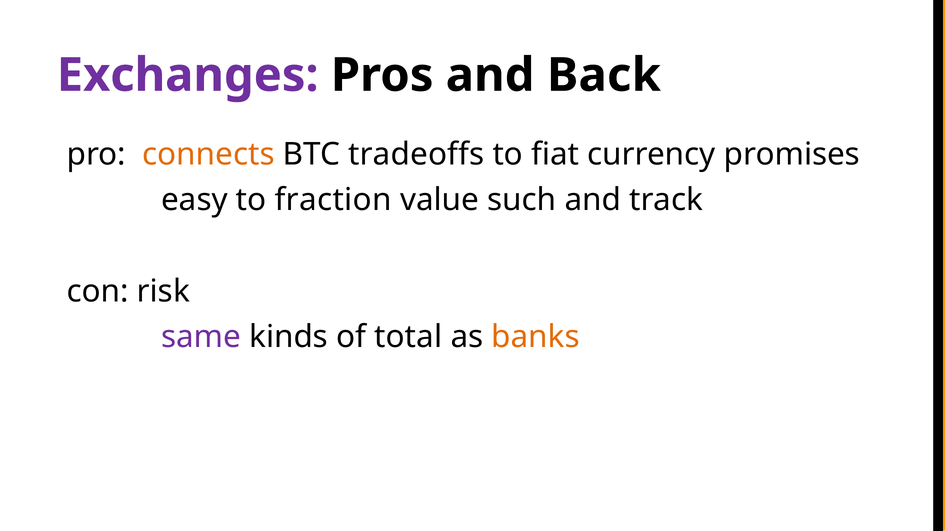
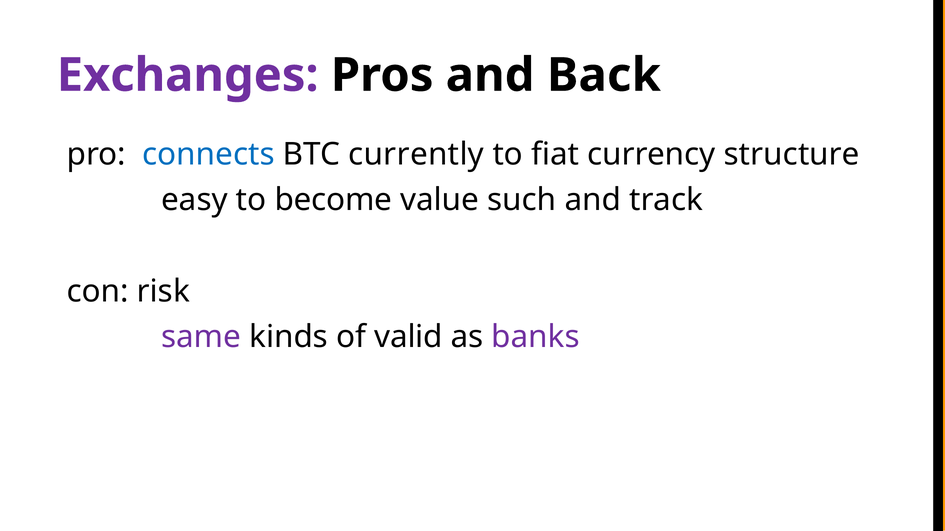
connects colour: orange -> blue
tradeoffs: tradeoffs -> currently
promises: promises -> structure
fraction: fraction -> become
total: total -> valid
banks colour: orange -> purple
